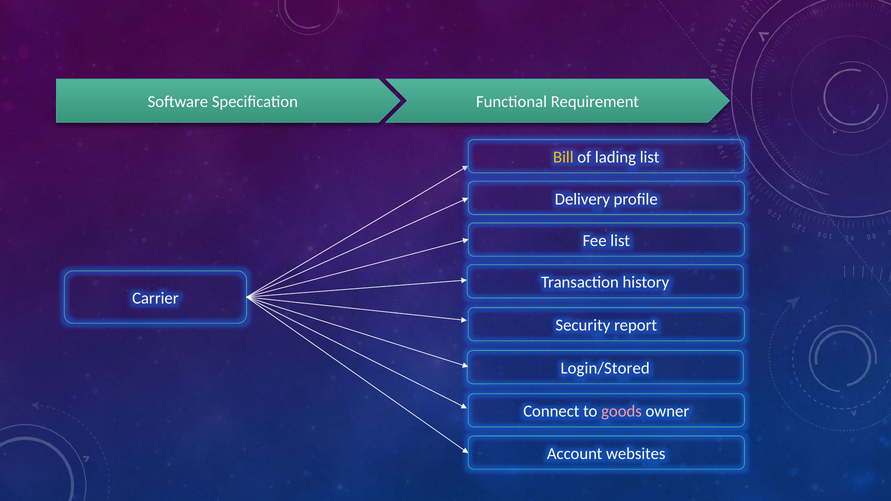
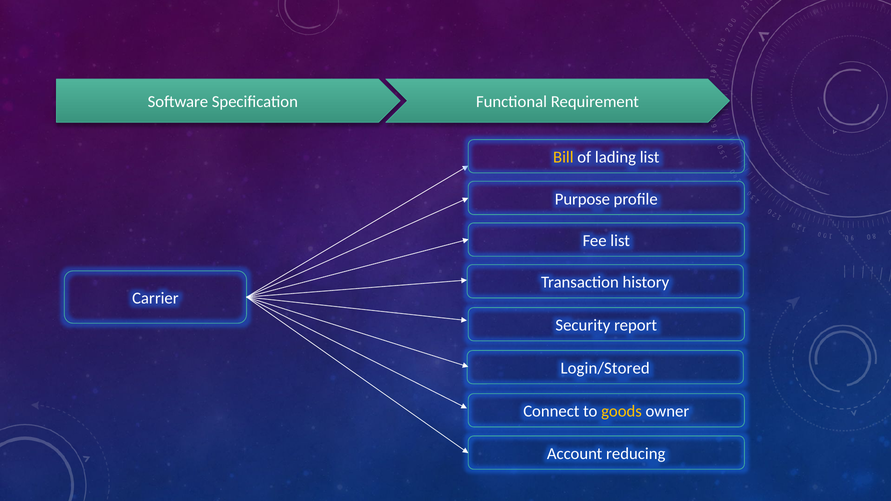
Delivery: Delivery -> Purpose
goods colour: pink -> yellow
websites: websites -> reducing
